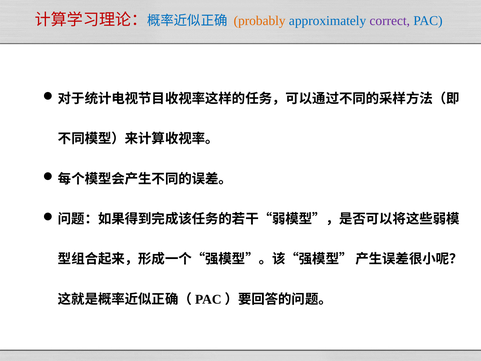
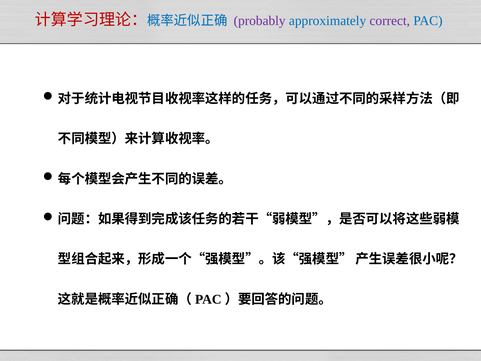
probably colour: orange -> purple
